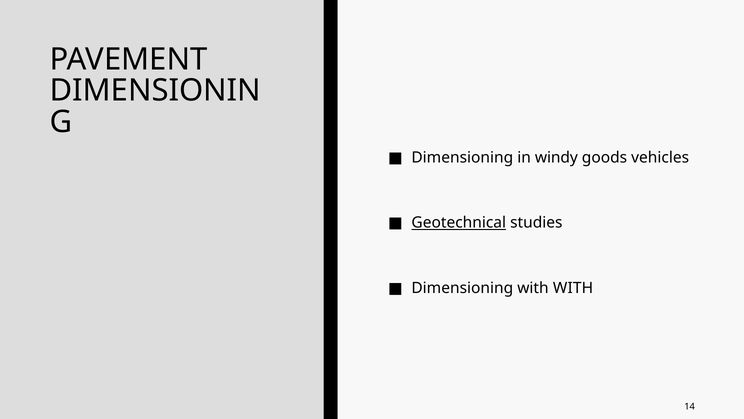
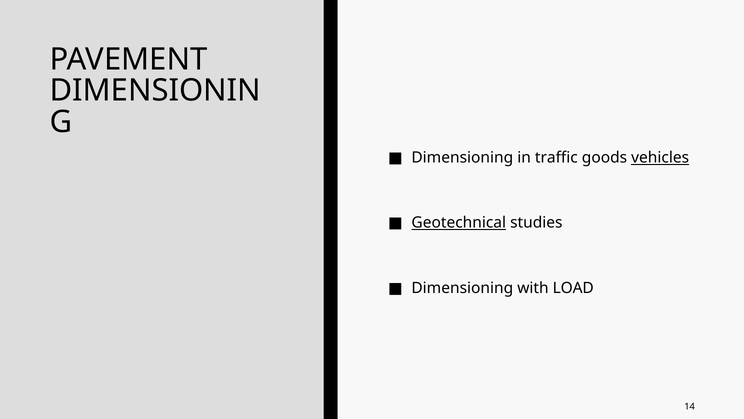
windy: windy -> traffic
vehicles underline: none -> present
with WITH: WITH -> LOAD
